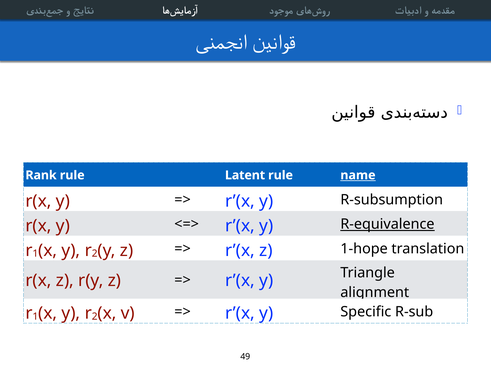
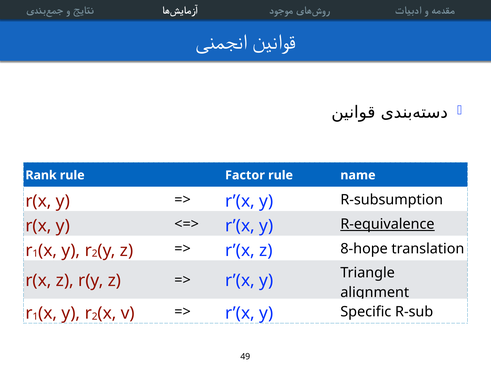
Latent: Latent -> Factor
name underline: present -> none
1-hope: 1-hope -> 8-hope
